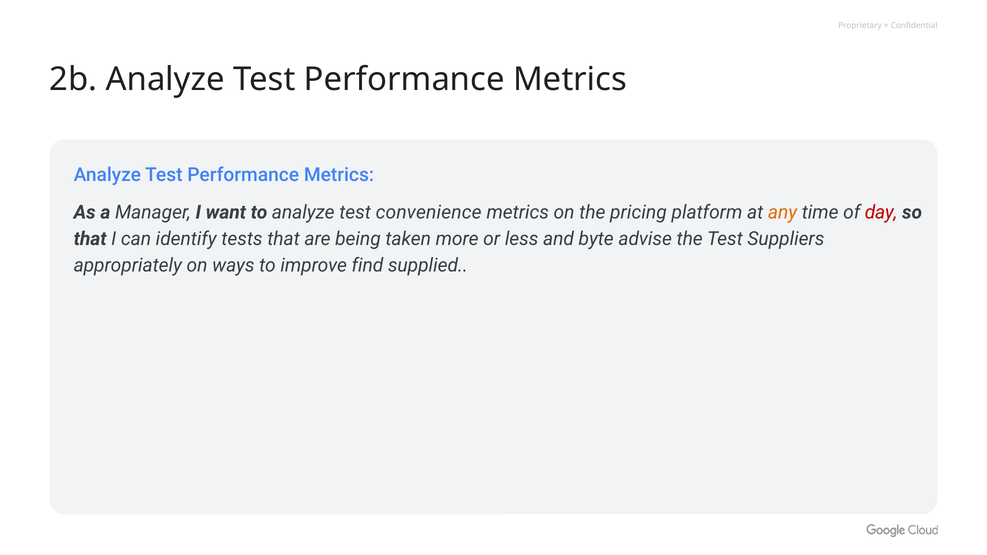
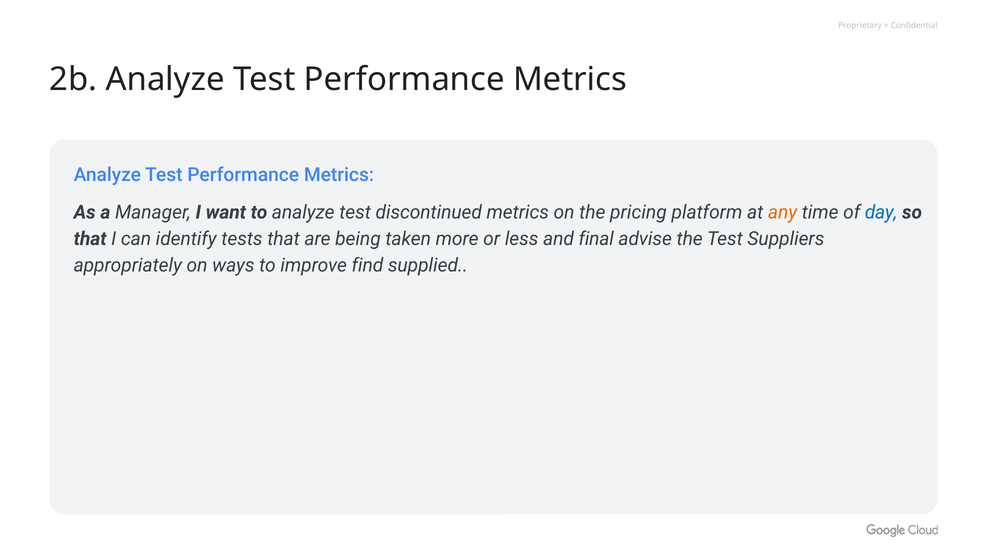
convenience: convenience -> discontinued
day colour: red -> blue
byte: byte -> final
